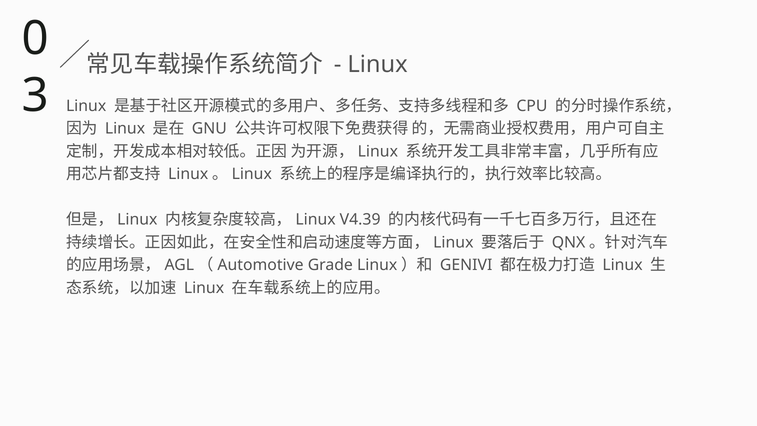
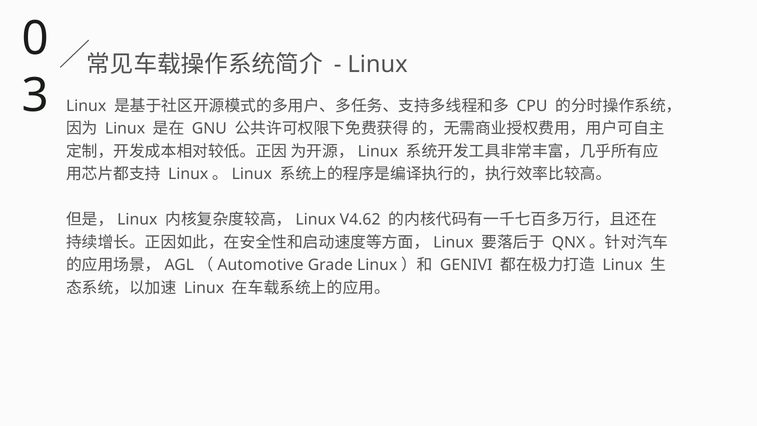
V4.39: V4.39 -> V4.62
